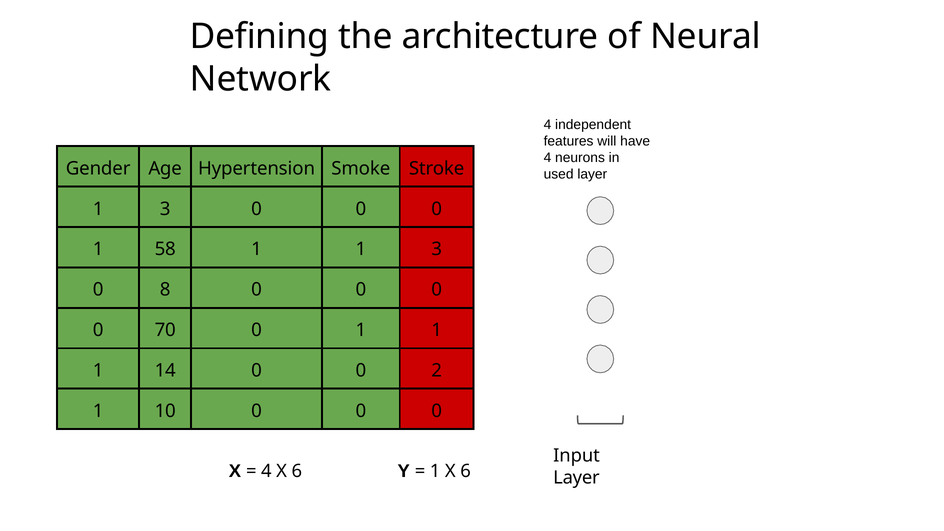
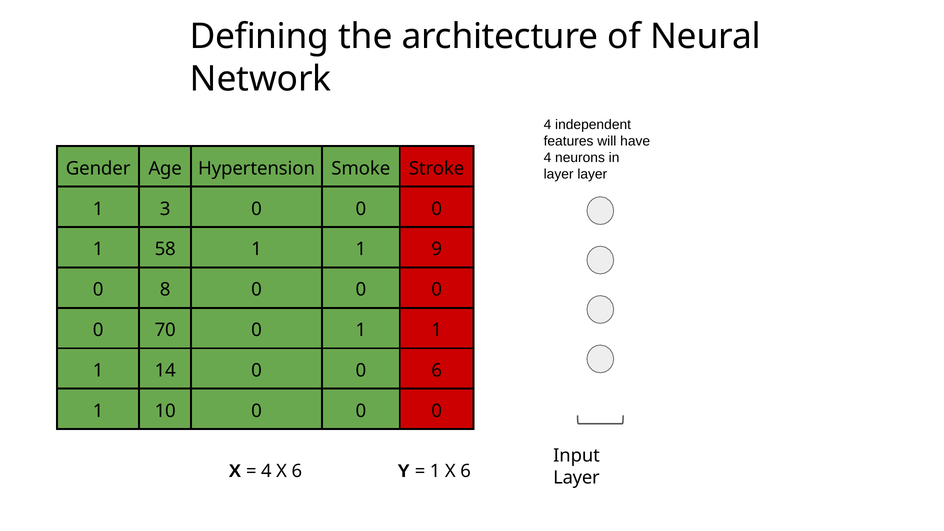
used at (559, 174): used -> layer
1 1 3: 3 -> 9
0 2: 2 -> 6
